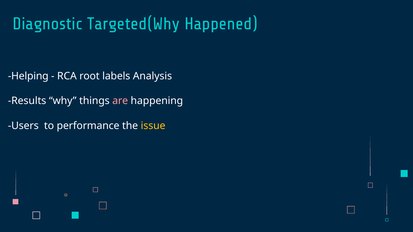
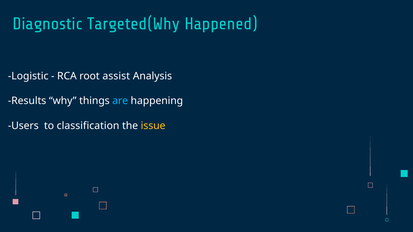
Helping: Helping -> Logistic
labels: labels -> assist
are colour: pink -> light blue
performance: performance -> classification
